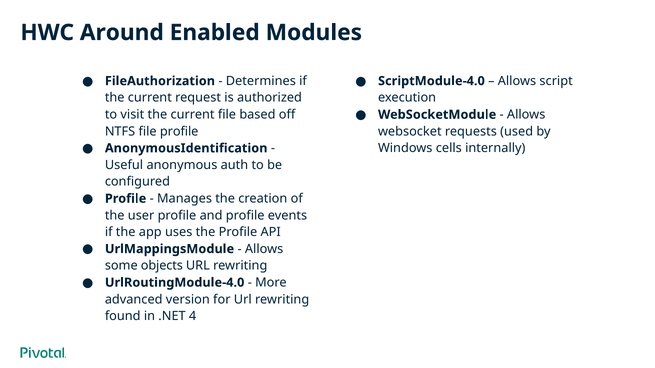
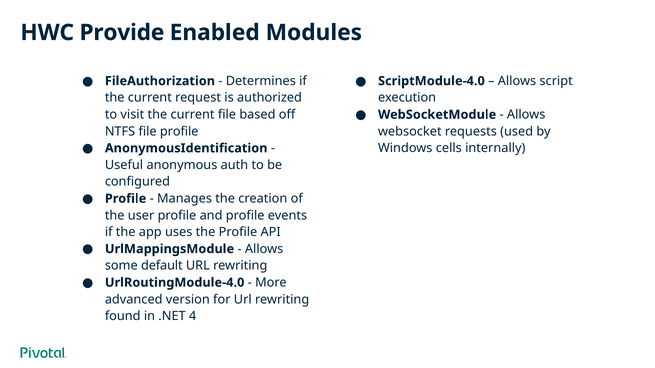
Around: Around -> Provide
objects: objects -> default
